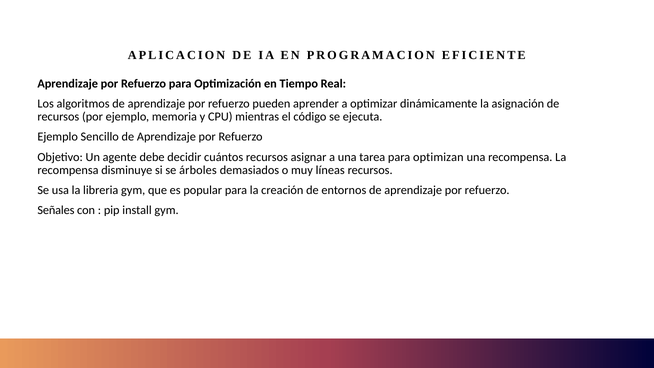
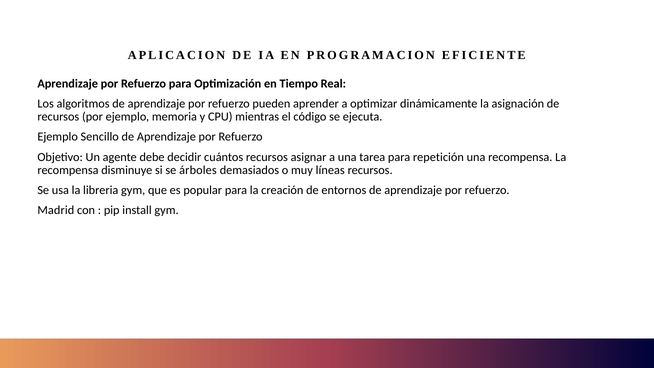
optimizan: optimizan -> repetición
Señales: Señales -> Madrid
